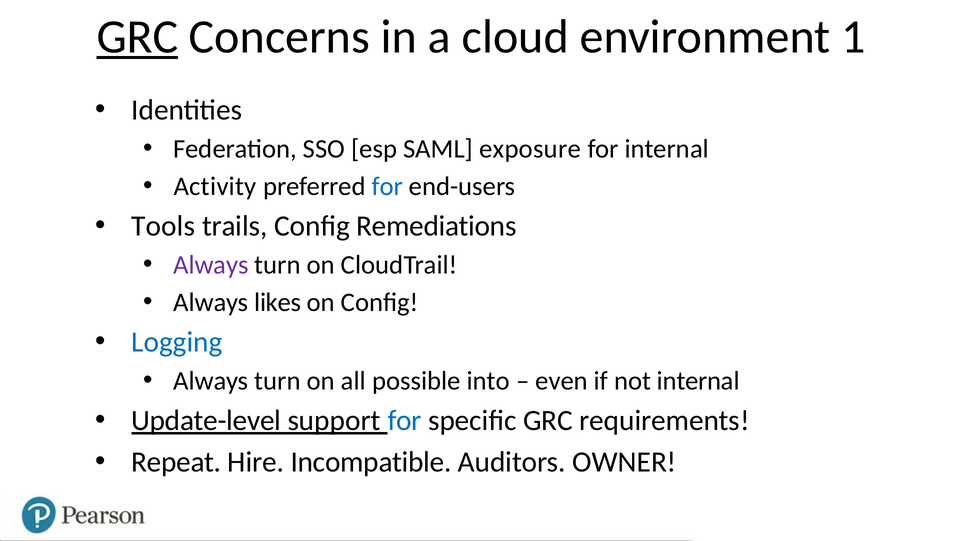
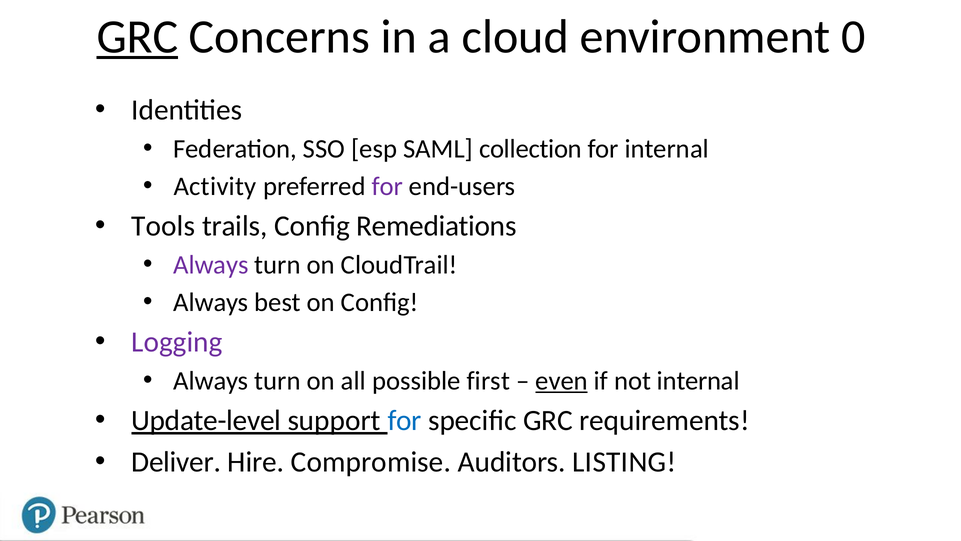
1: 1 -> 0
exposure: exposure -> collection
for at (387, 186) colour: blue -> purple
likes: likes -> best
Logging colour: blue -> purple
into: into -> first
even underline: none -> present
Repeat: Repeat -> Deliver
Incompatible: Incompatible -> Compromise
OWNER: OWNER -> LISTING
